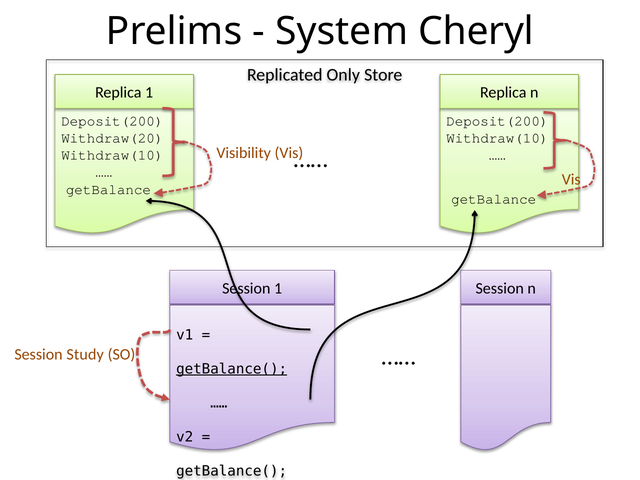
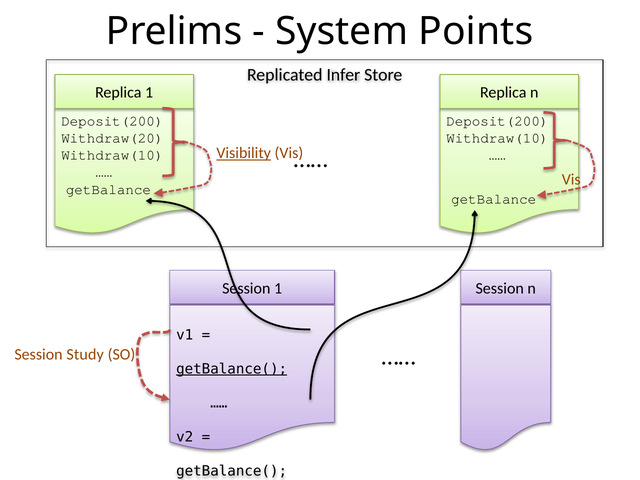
Cheryl: Cheryl -> Points
Only: Only -> Infer
Visibility underline: none -> present
